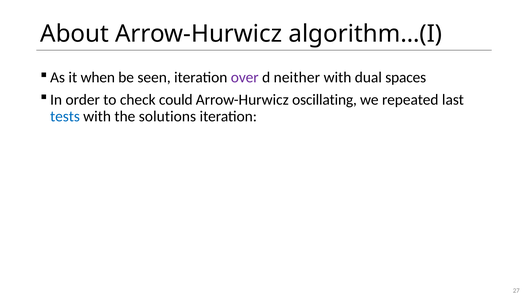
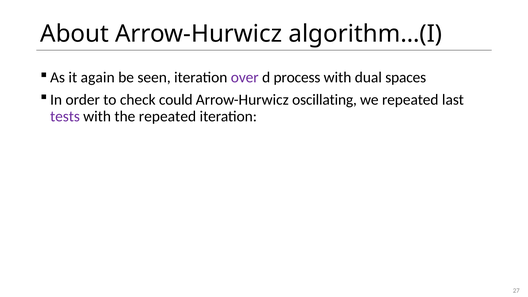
when: when -> again
neither: neither -> process
tests colour: blue -> purple
the solutions: solutions -> repeated
